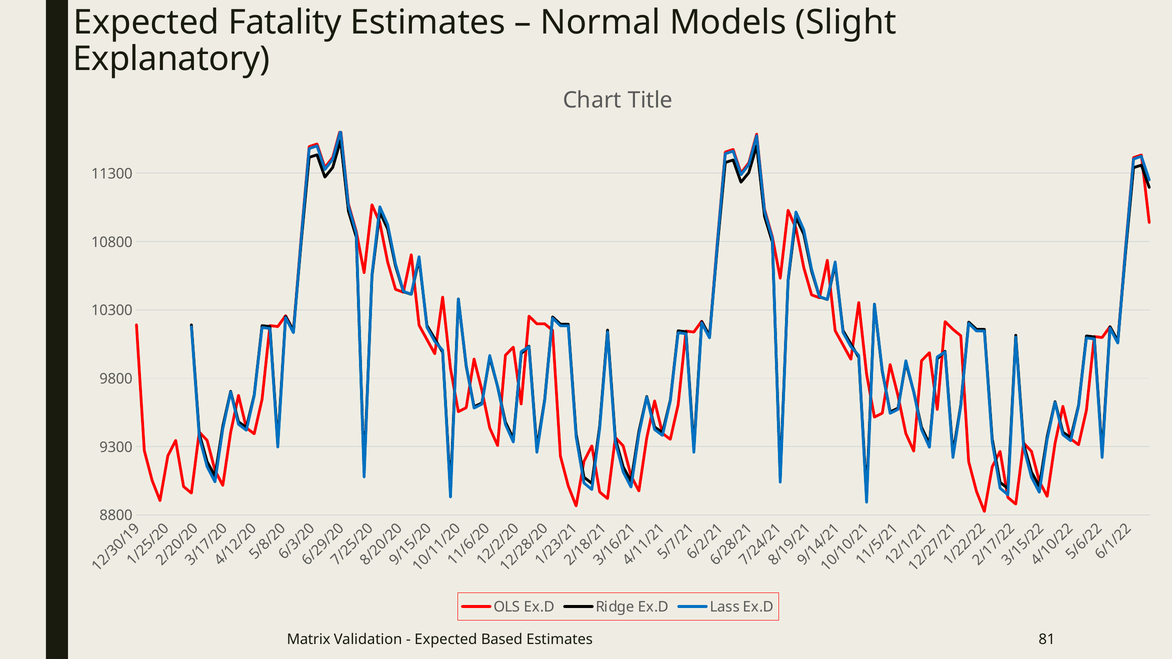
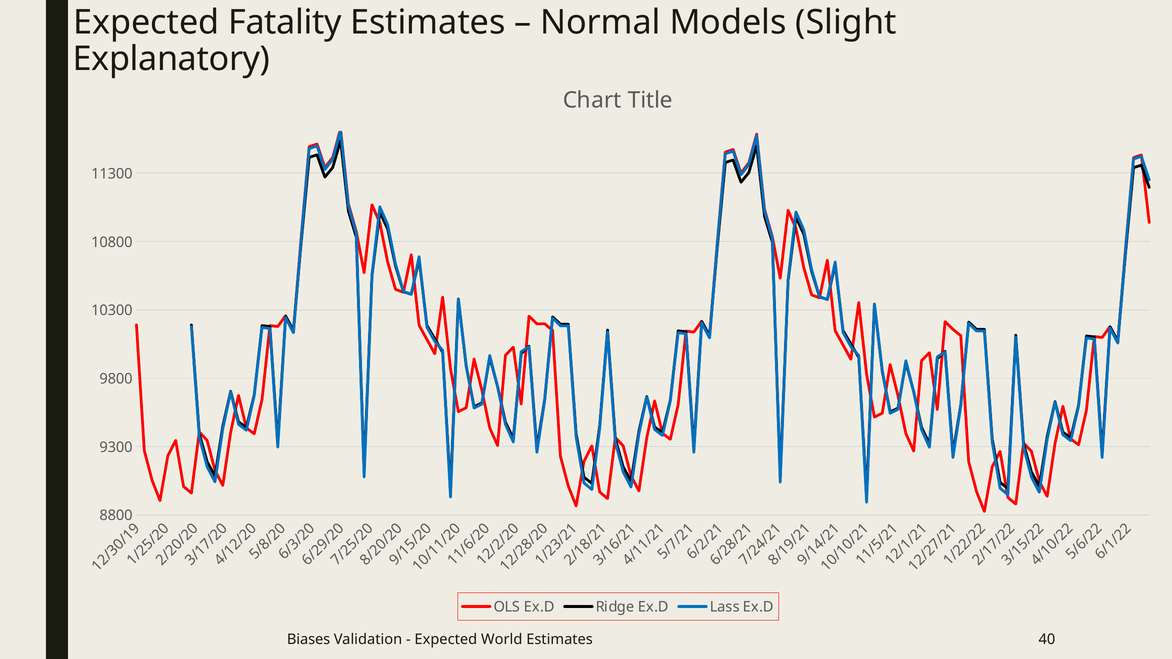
Matrix: Matrix -> Biases
Based: Based -> World
81: 81 -> 40
